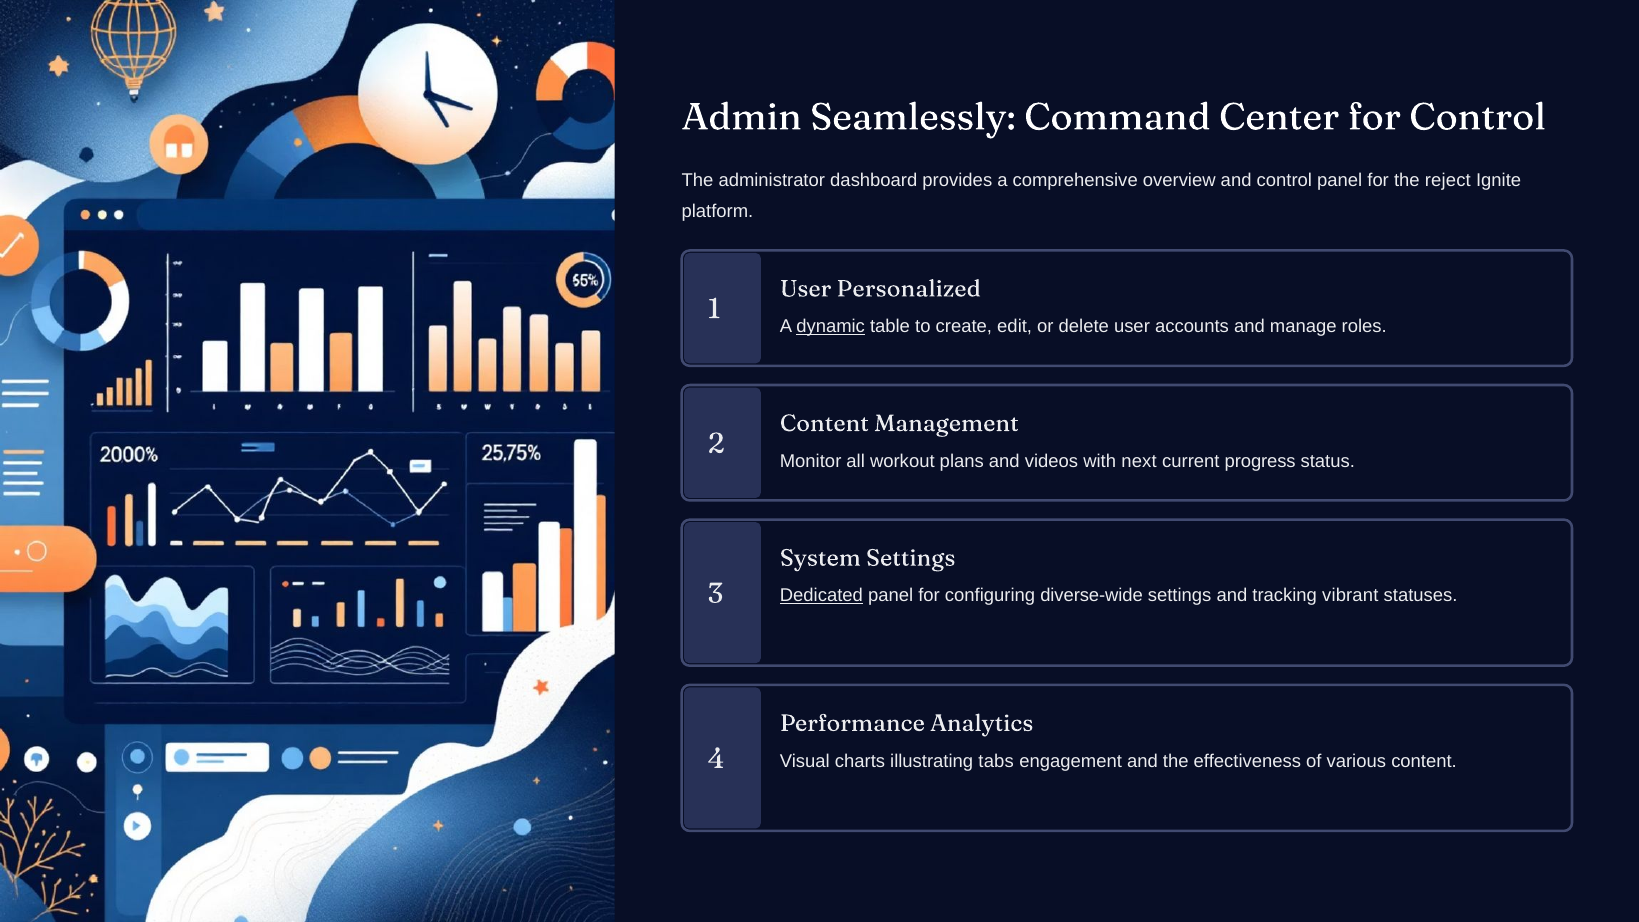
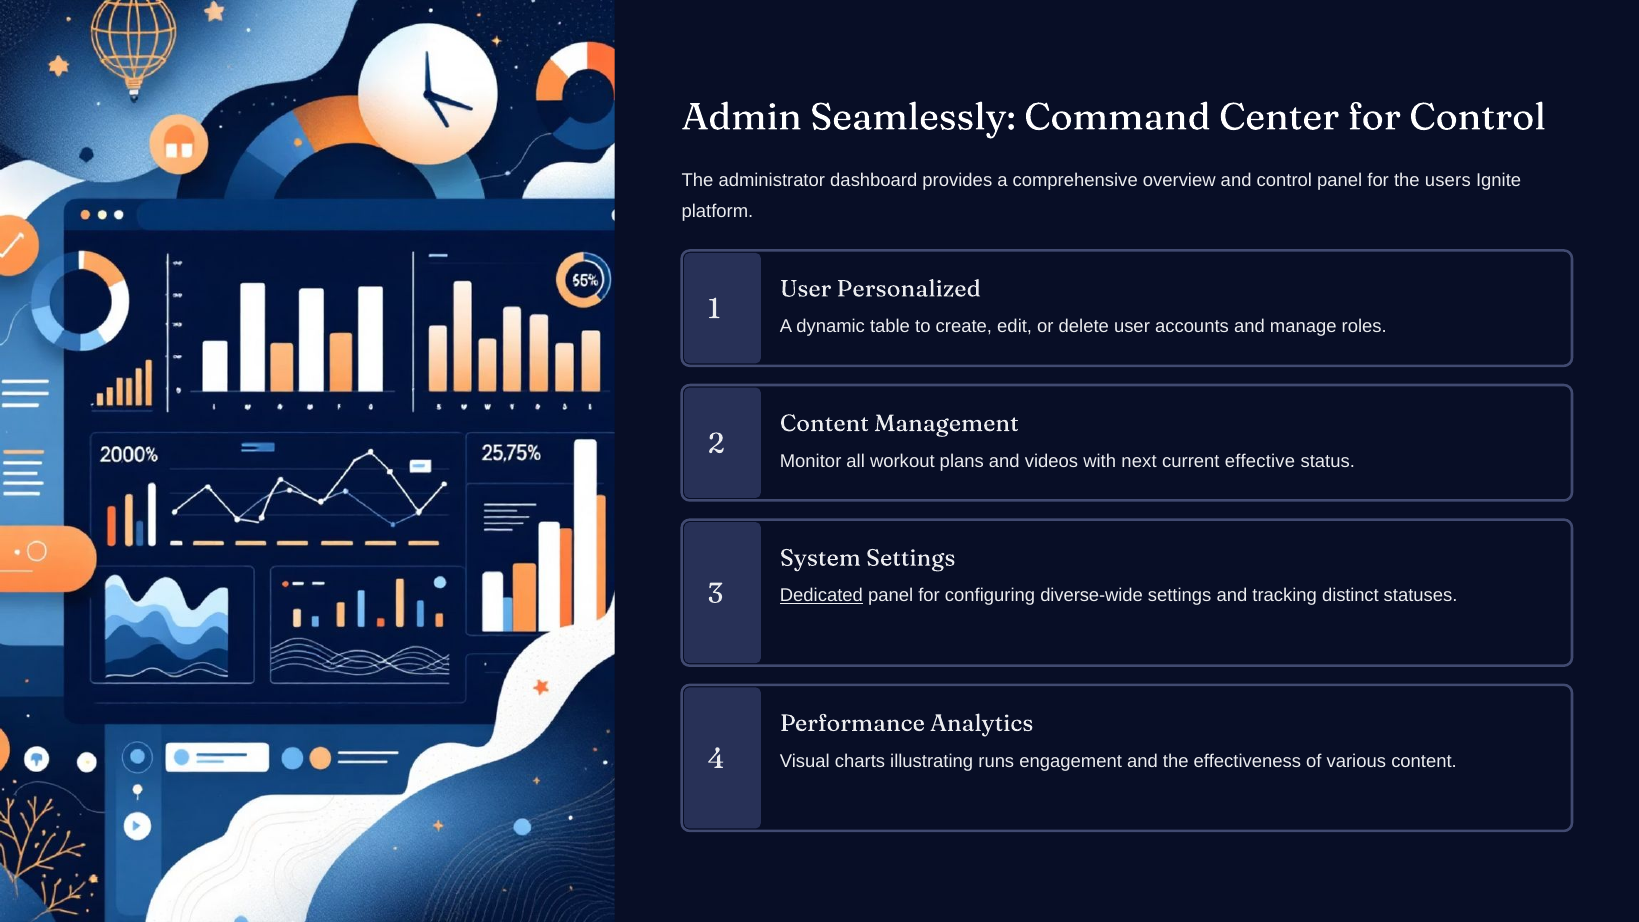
reject: reject -> users
dynamic underline: present -> none
progress: progress -> effective
vibrant: vibrant -> distinct
tabs: tabs -> runs
